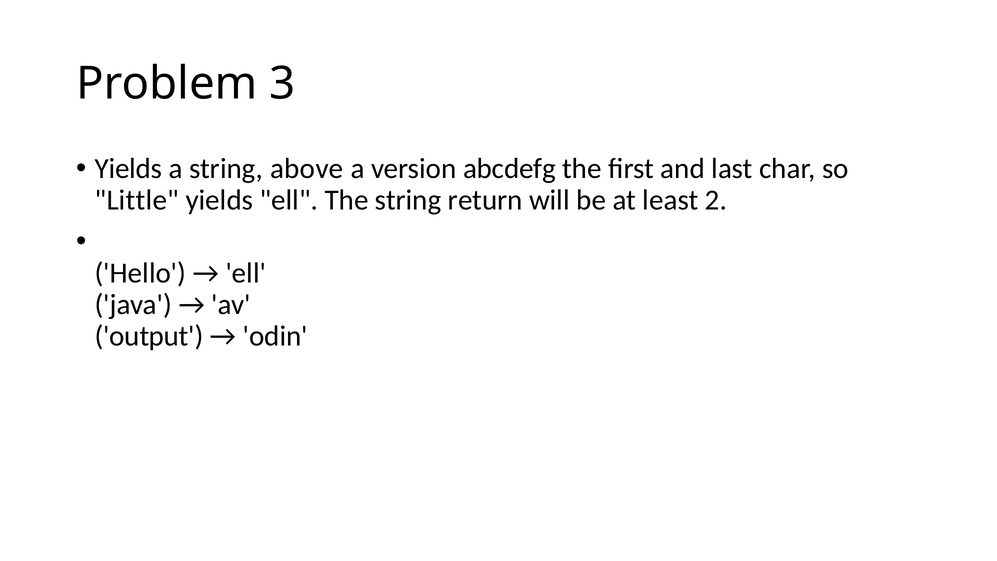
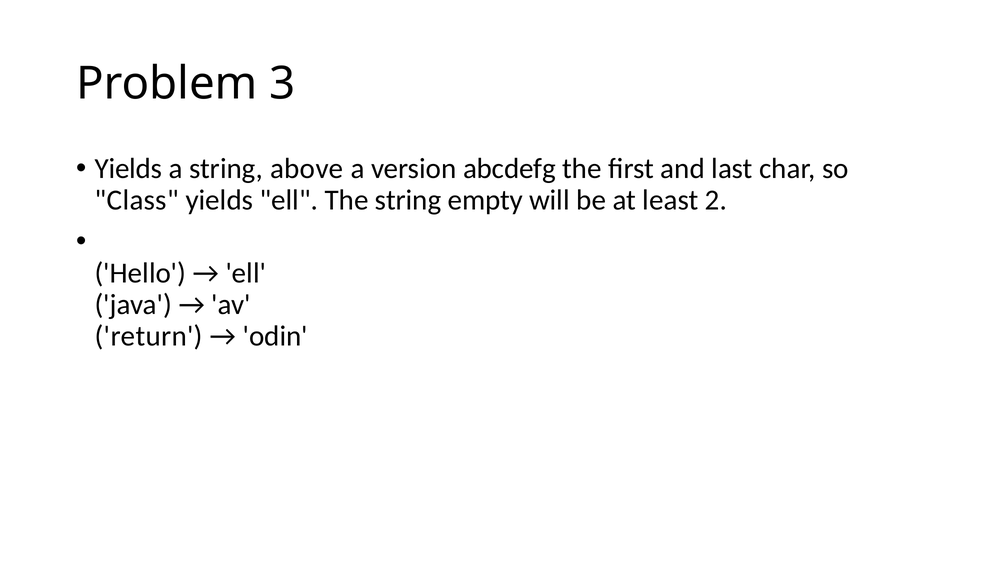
Little: Little -> Class
return: return -> empty
output: output -> return
